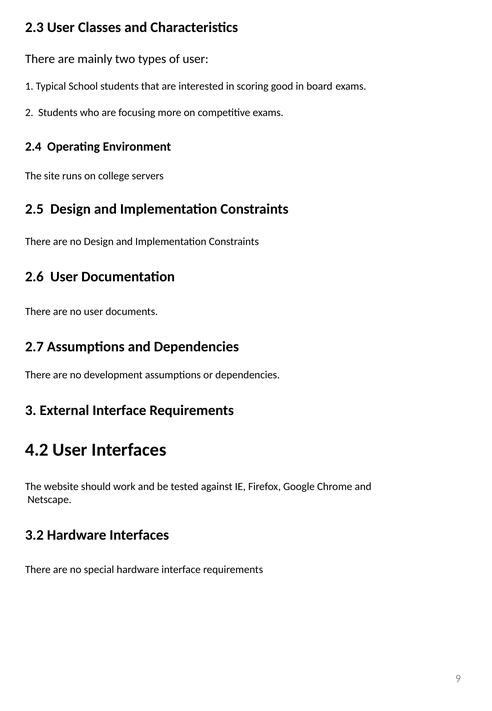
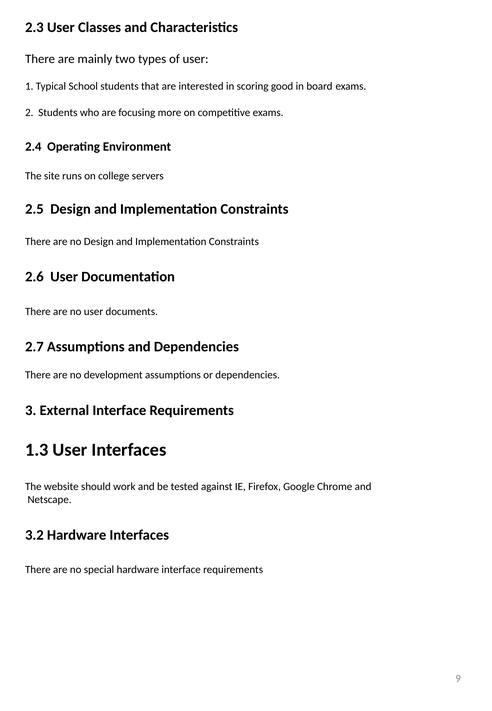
4.2: 4.2 -> 1.3
